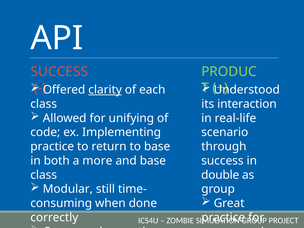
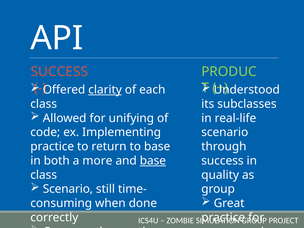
interaction: interaction -> subclasses
base at (153, 161) underline: none -> present
double at (220, 175): double -> quality
Modular at (68, 189): Modular -> Scenario
